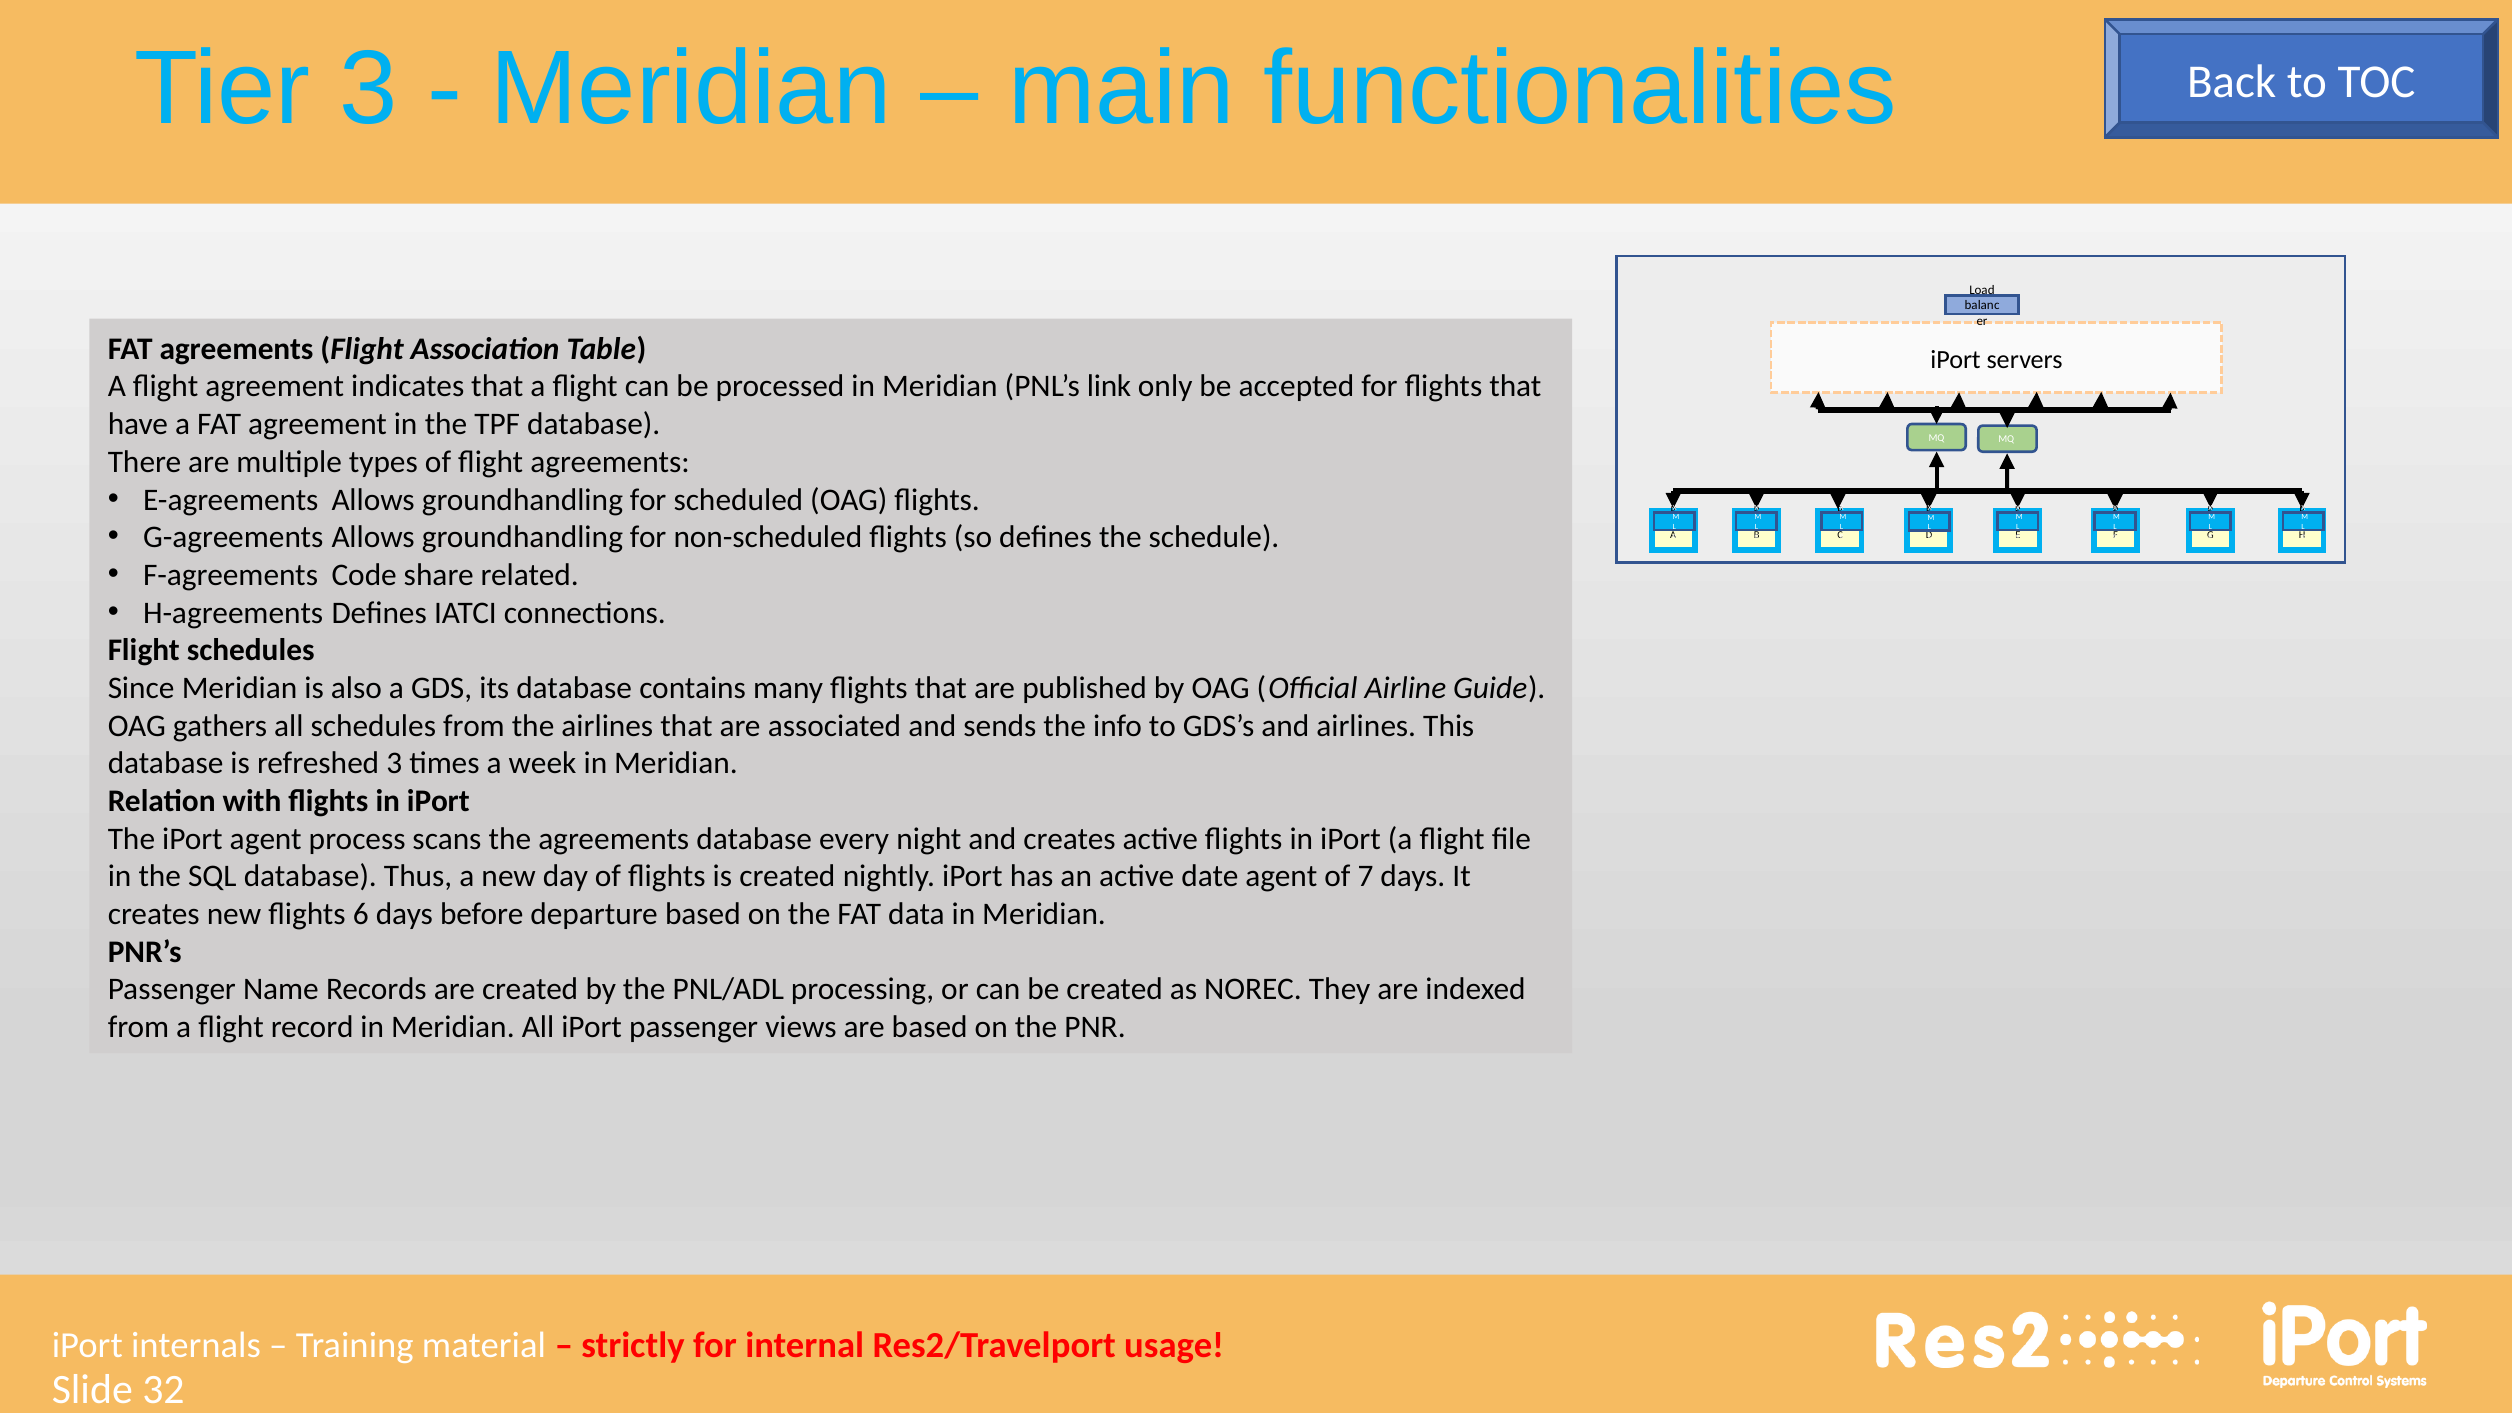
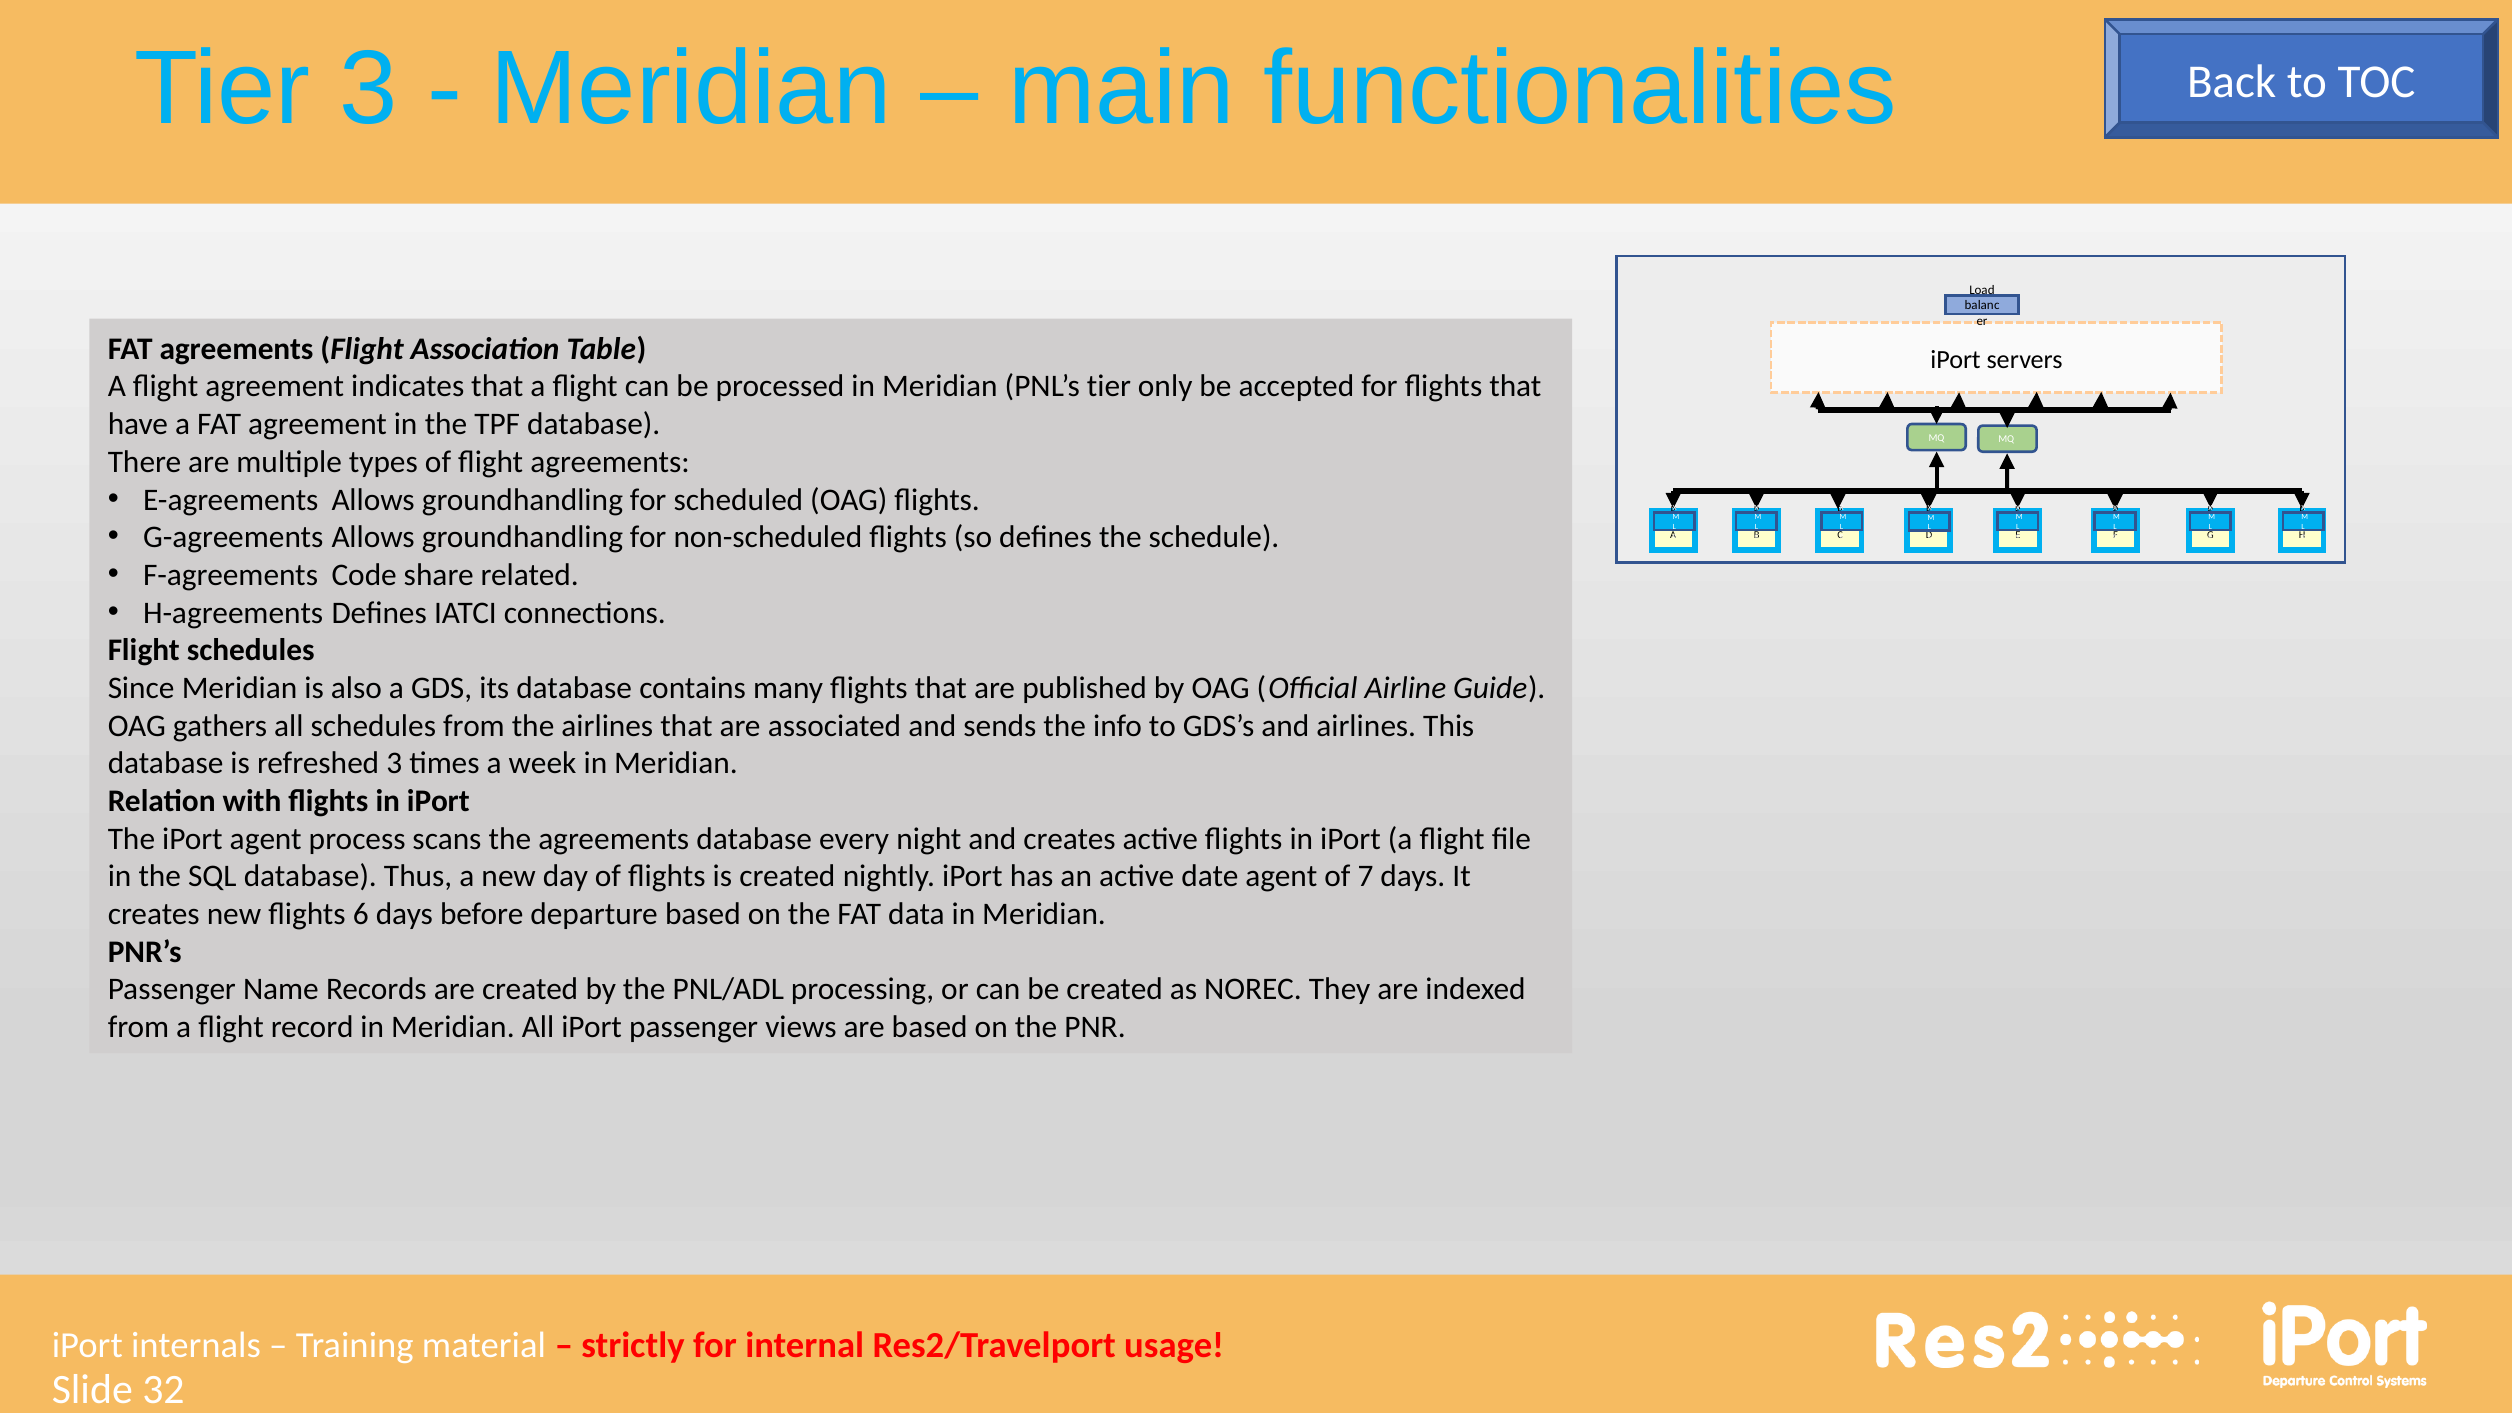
PNL’s link: link -> tier
